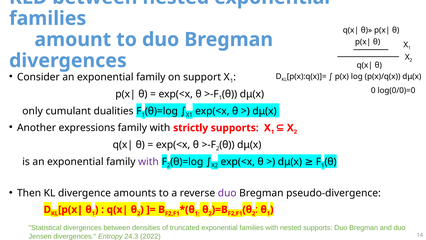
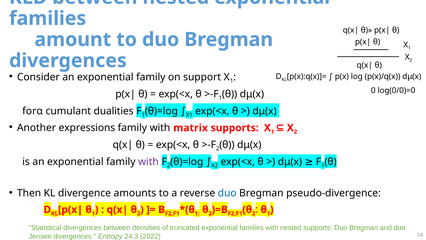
only: only -> forα
strictly: strictly -> matrix
duo at (227, 193) colour: purple -> blue
